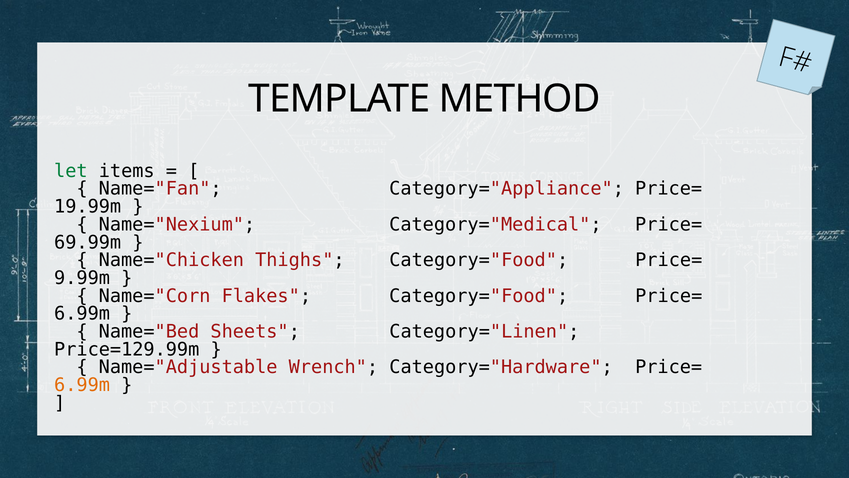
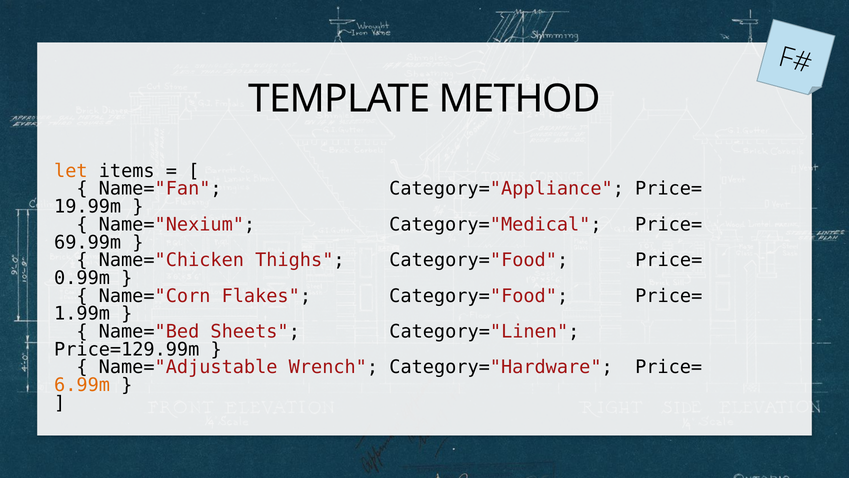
let colour: green -> orange
9.99m: 9.99m -> 0.99m
6.99m at (82, 313): 6.99m -> 1.99m
